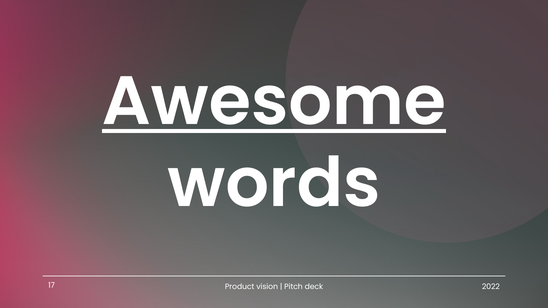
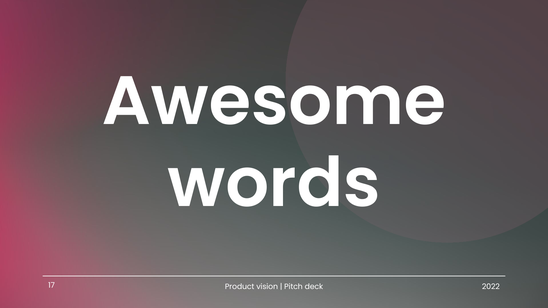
Awesome underline: present -> none
